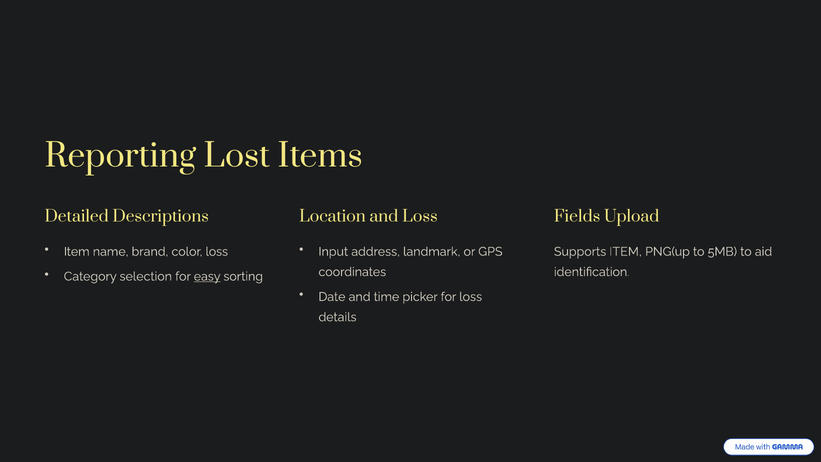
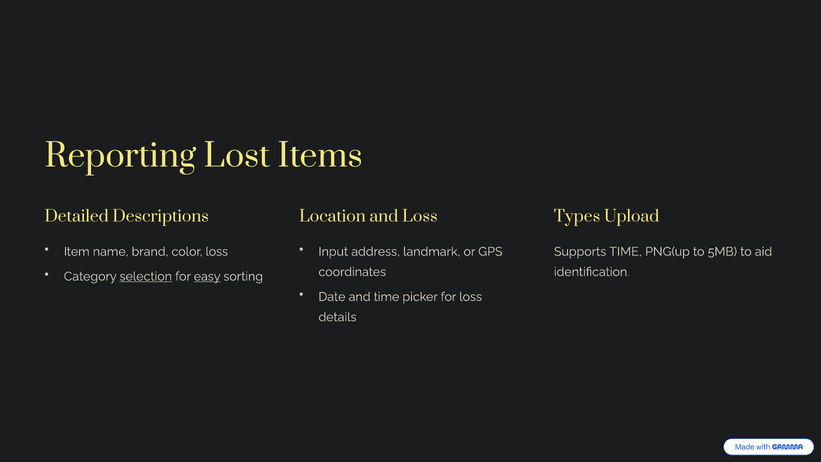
Fields: Fields -> Types
Supports ITEM: ITEM -> TIME
selection underline: none -> present
